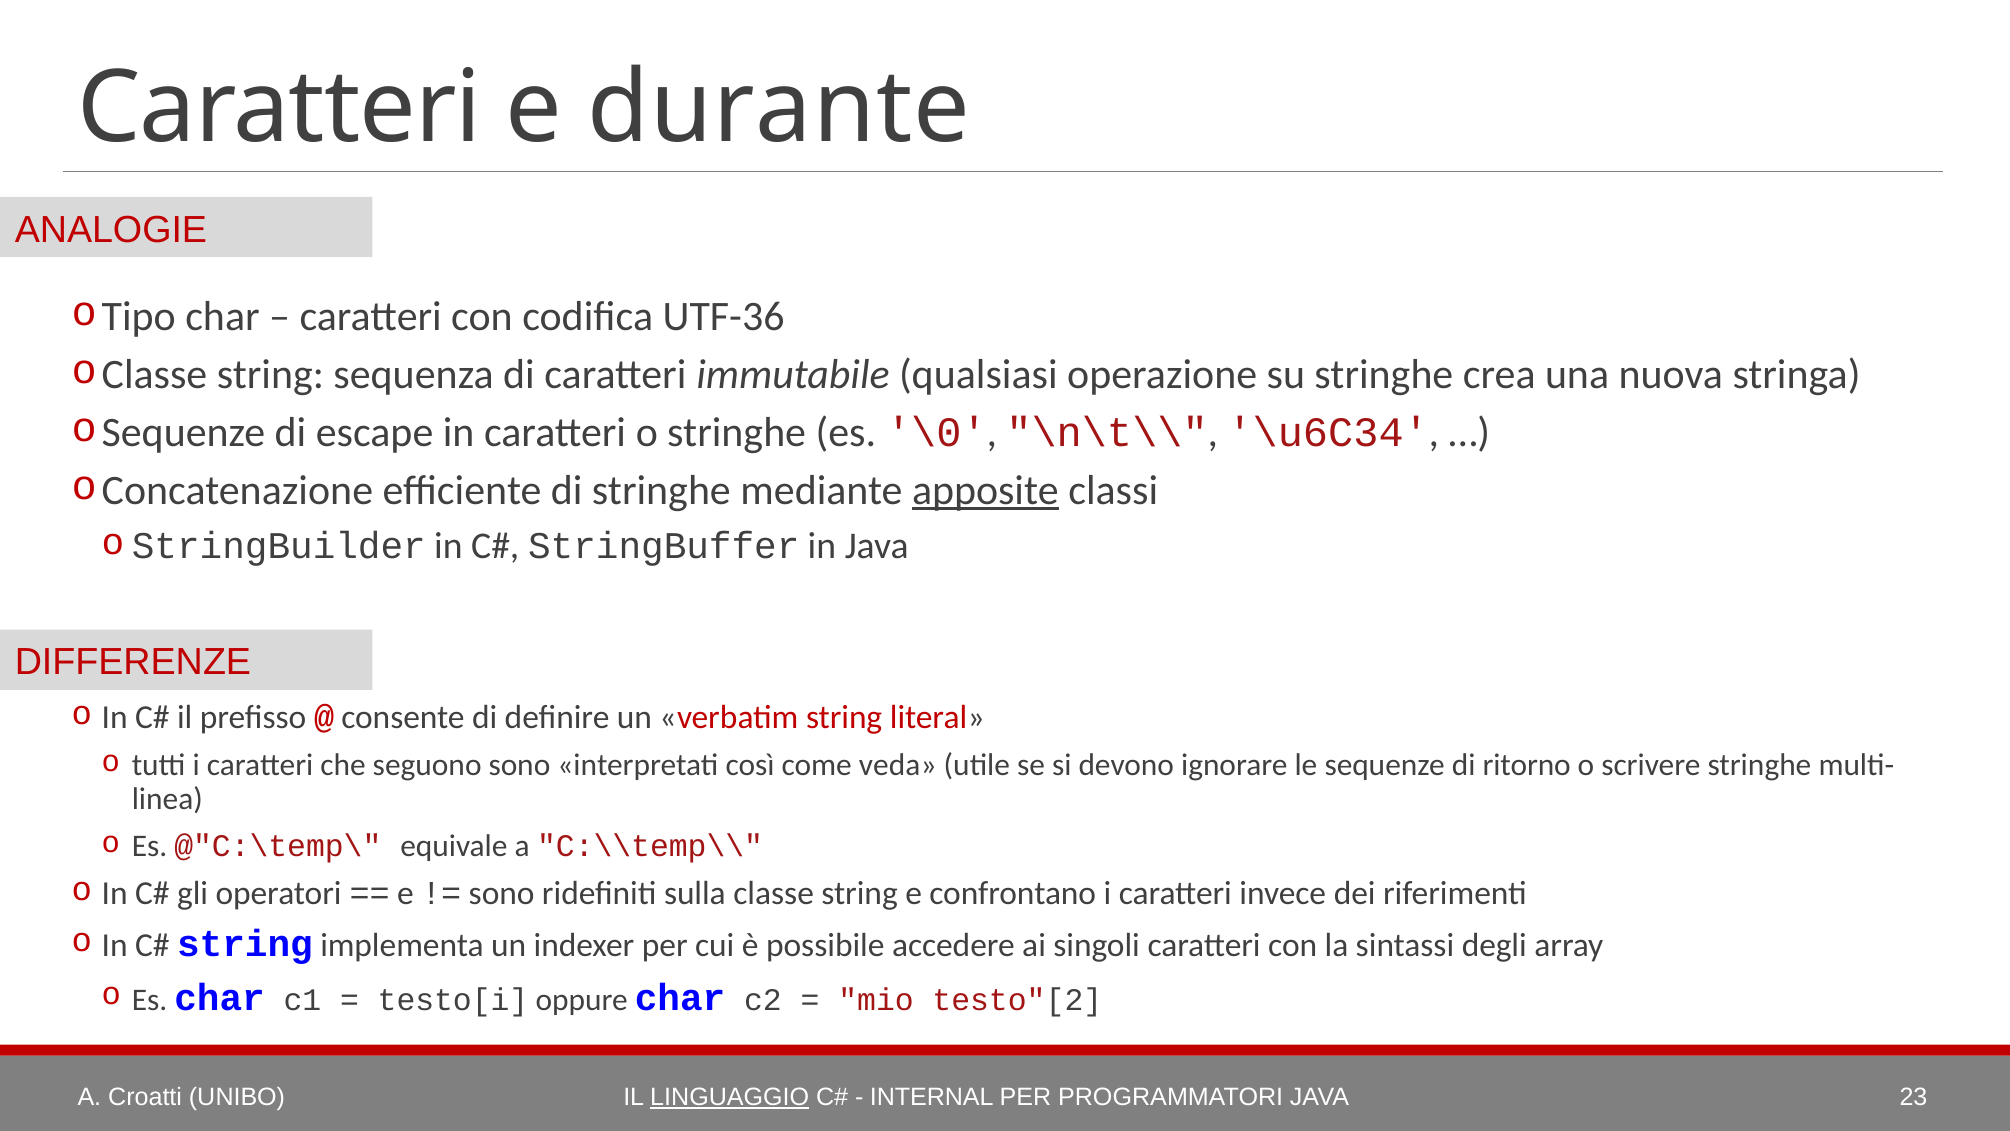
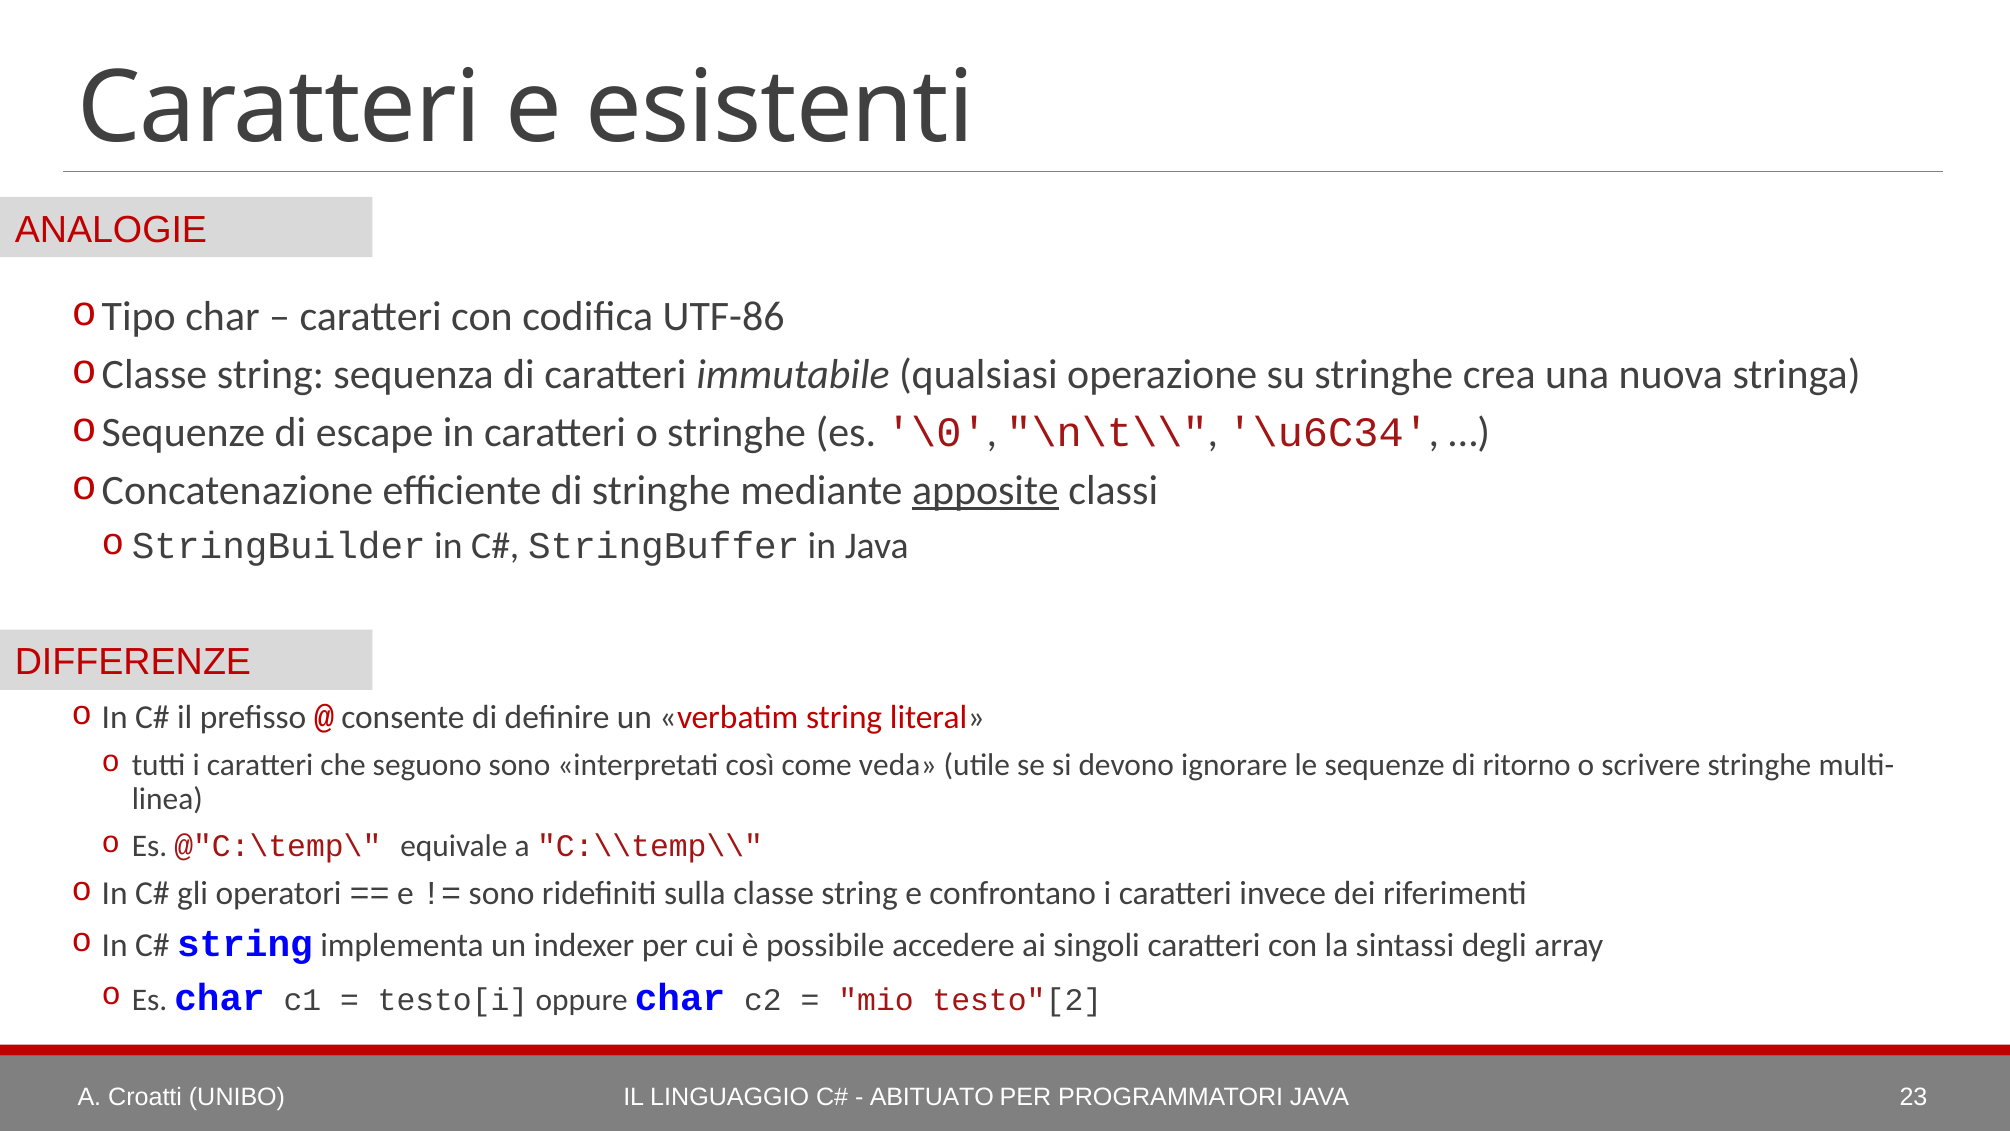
durante: durante -> esistenti
UTF-36: UTF-36 -> UTF-86
LINGUAGGIO underline: present -> none
INTERNAL: INTERNAL -> ABITUATO
